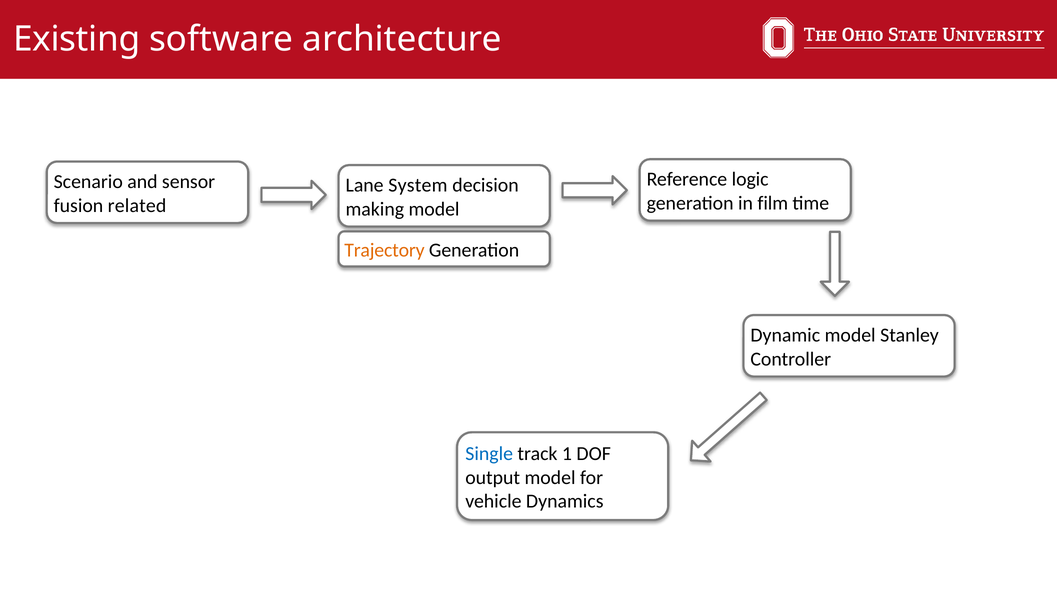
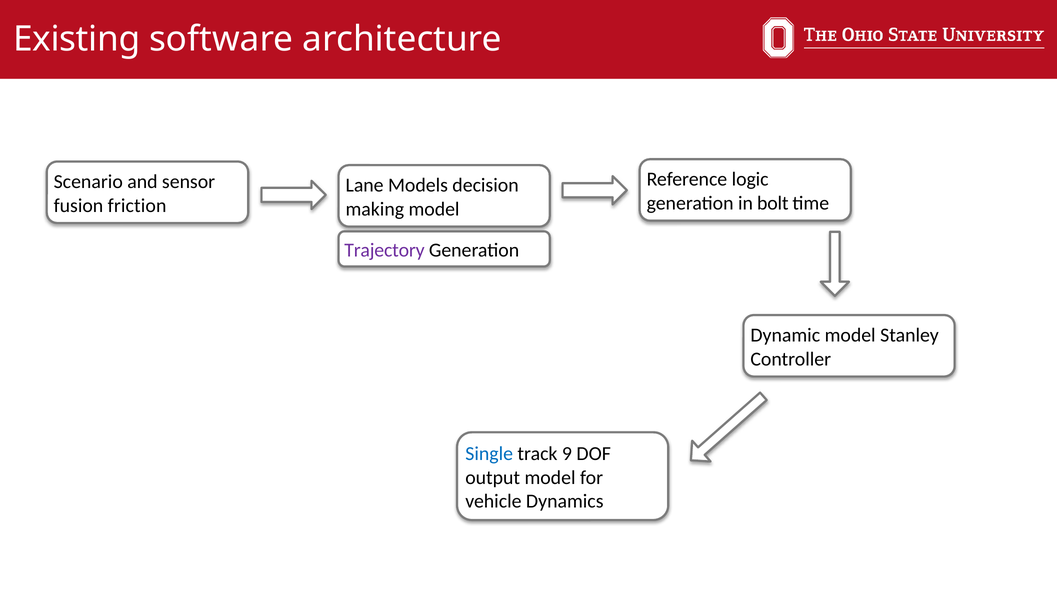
System: System -> Models
film: film -> bolt
related: related -> friction
Trajectory colour: orange -> purple
1: 1 -> 9
